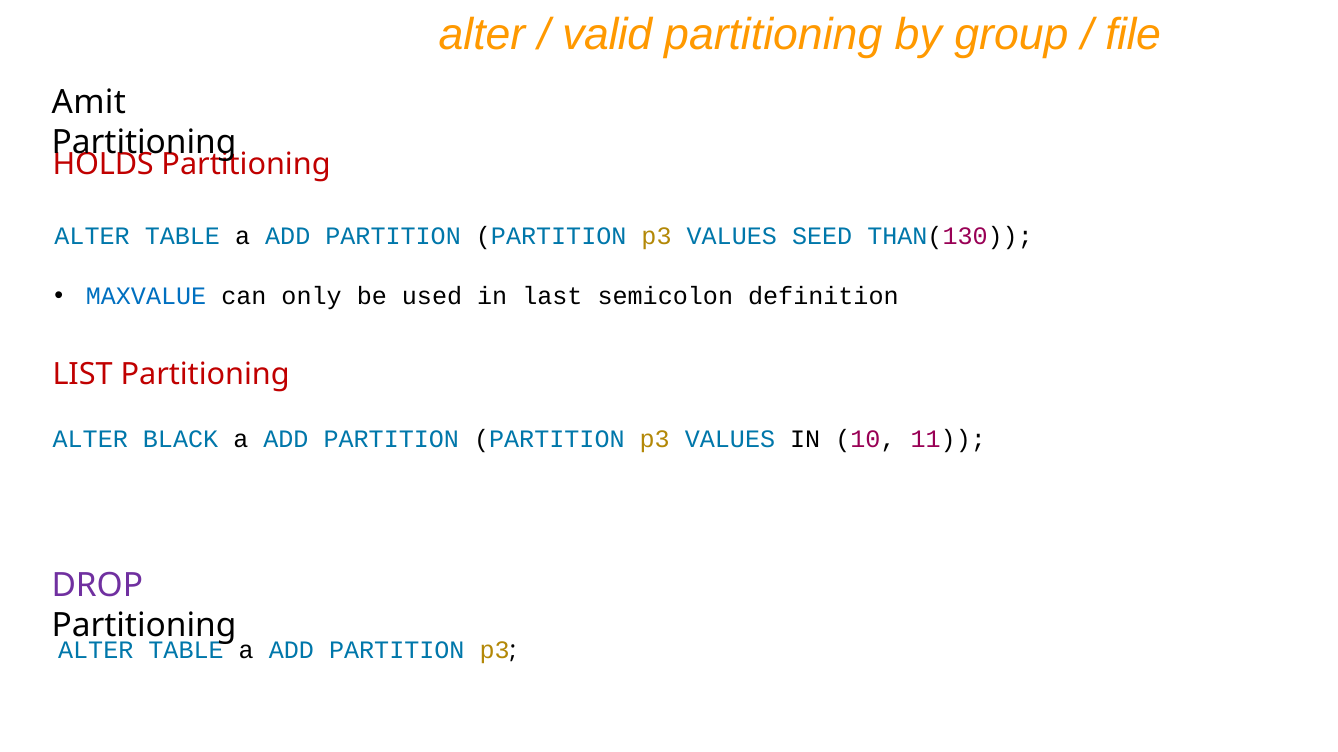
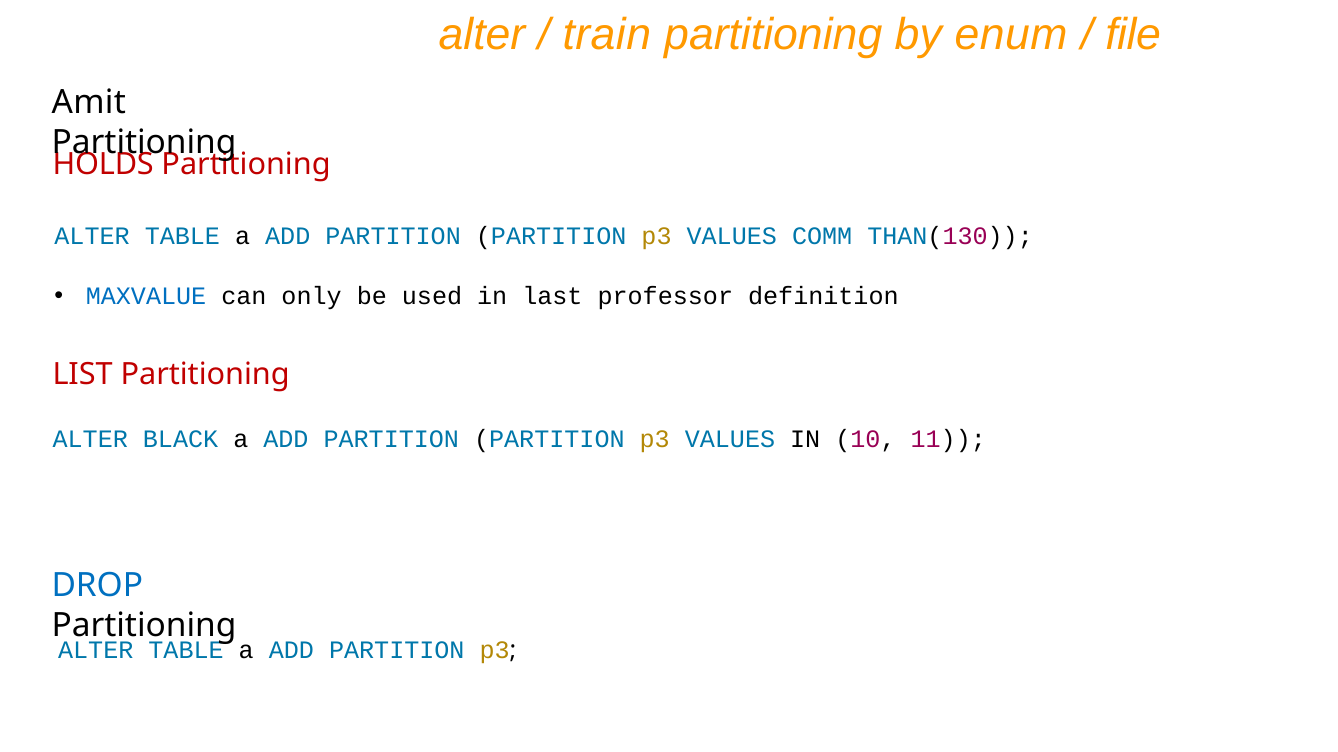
valid: valid -> train
group: group -> enum
SEED: SEED -> COMM
semicolon: semicolon -> professor
DROP colour: purple -> blue
